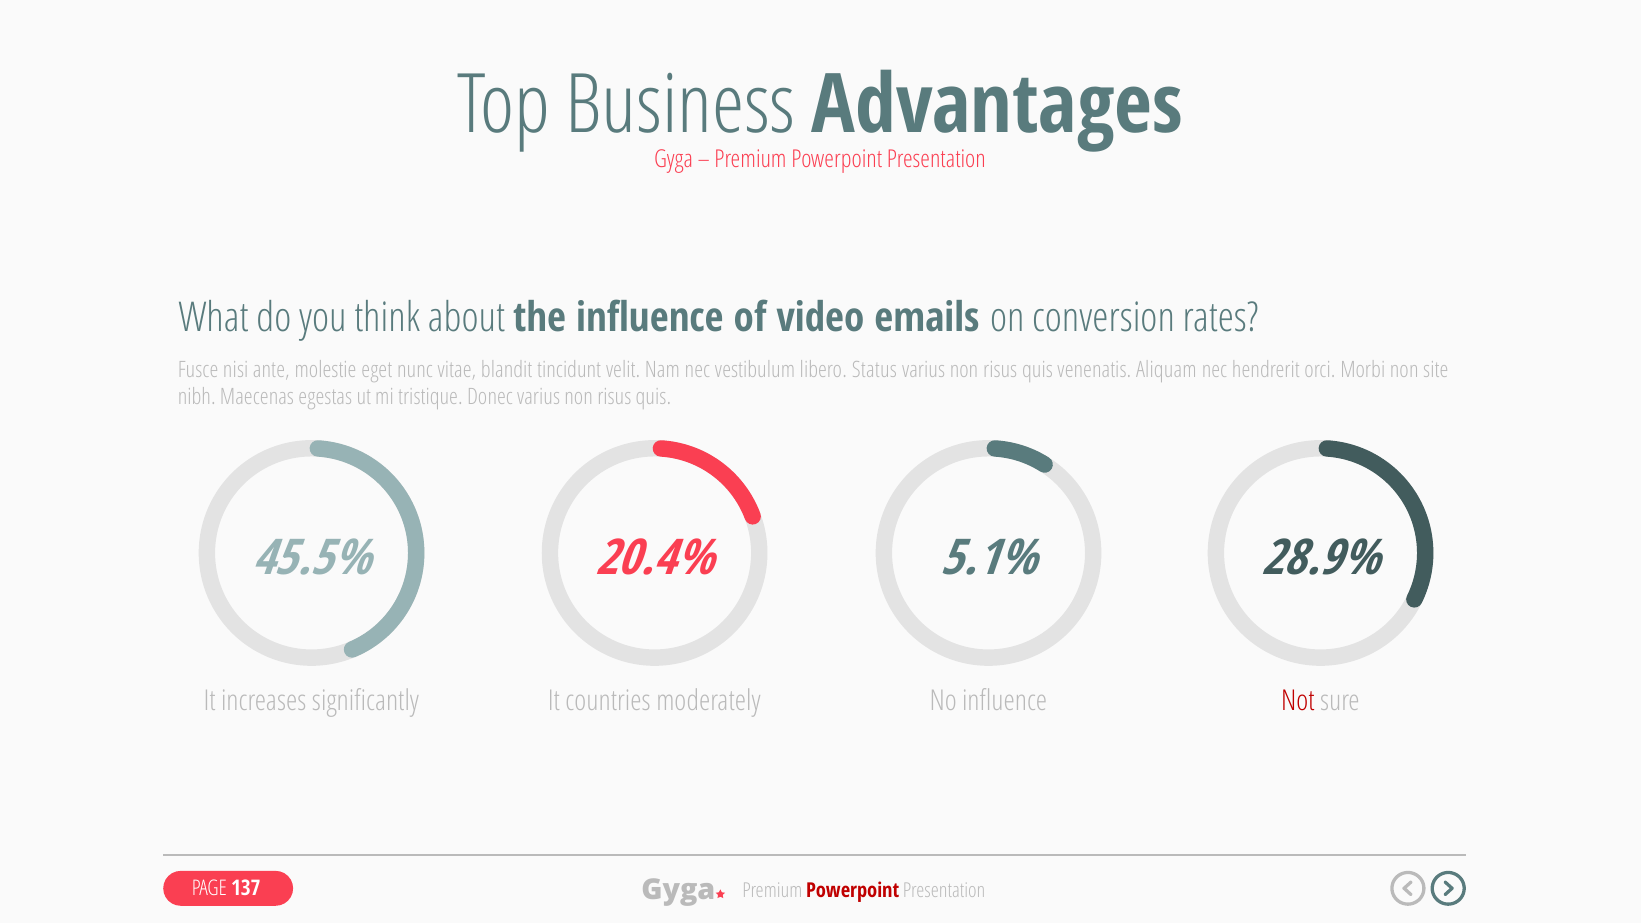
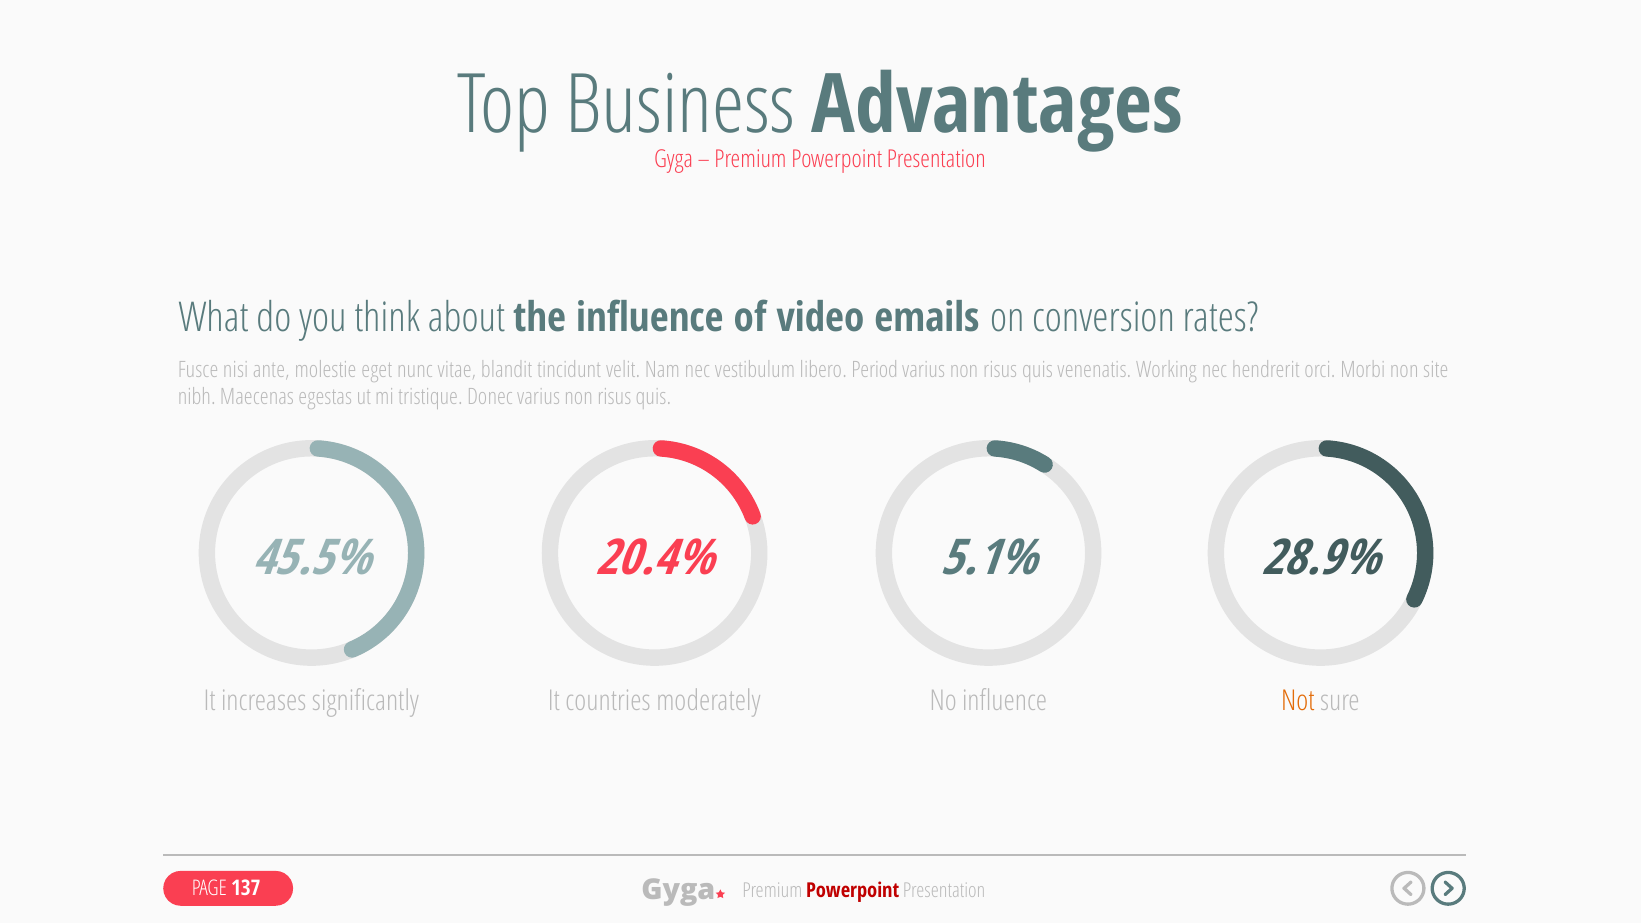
Status: Status -> Period
Aliquam: Aliquam -> Working
Not colour: red -> orange
